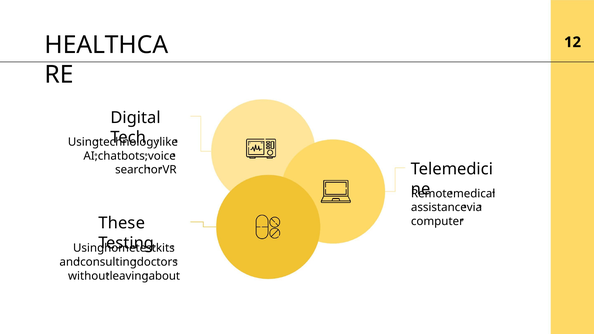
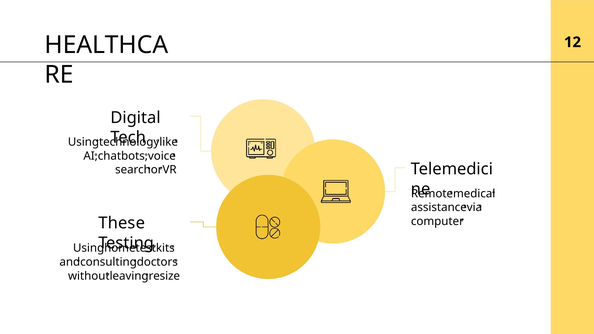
about: about -> resize
